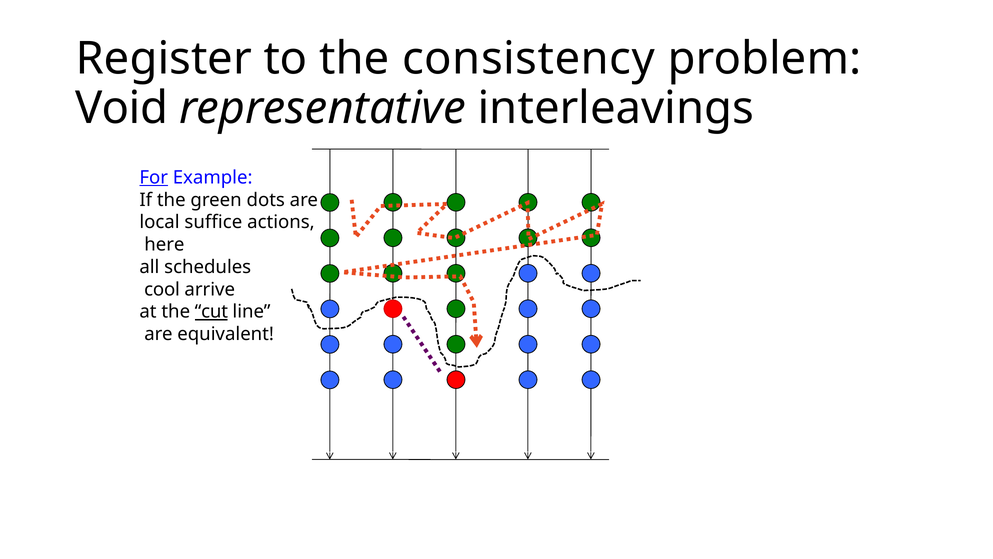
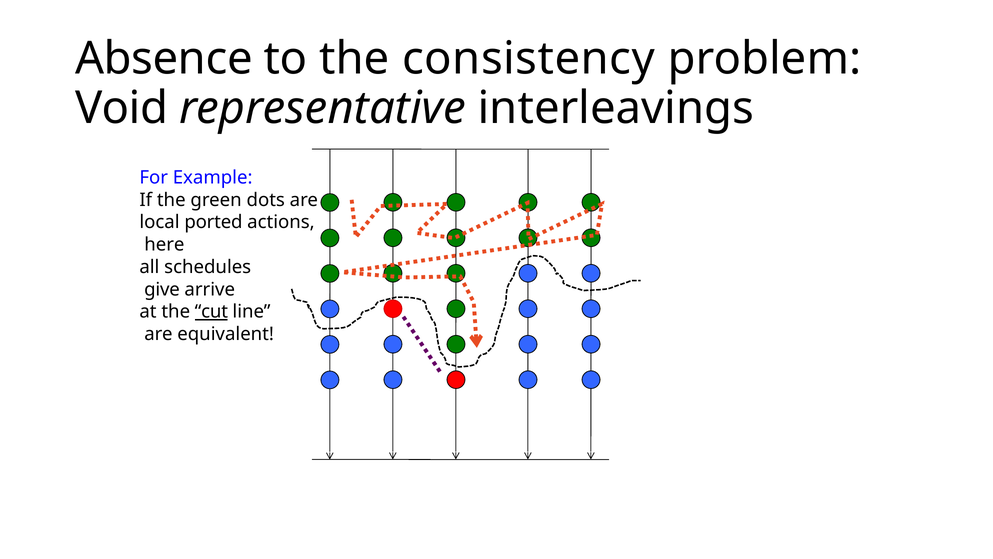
Register: Register -> Absence
For underline: present -> none
suffice: suffice -> ported
cool: cool -> give
